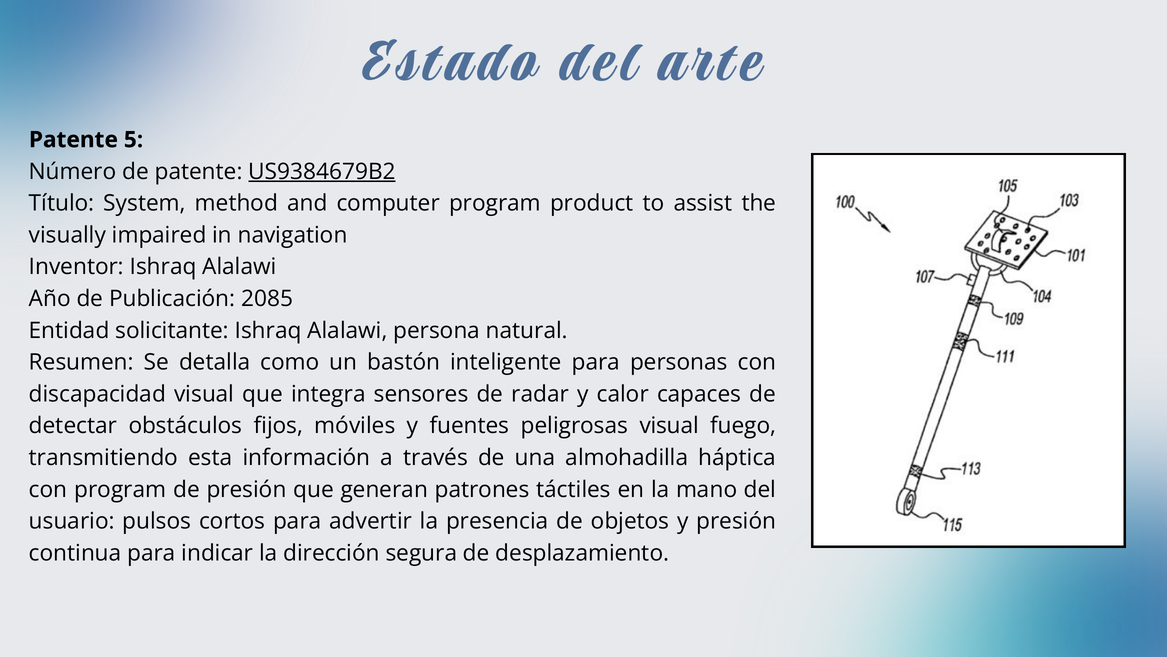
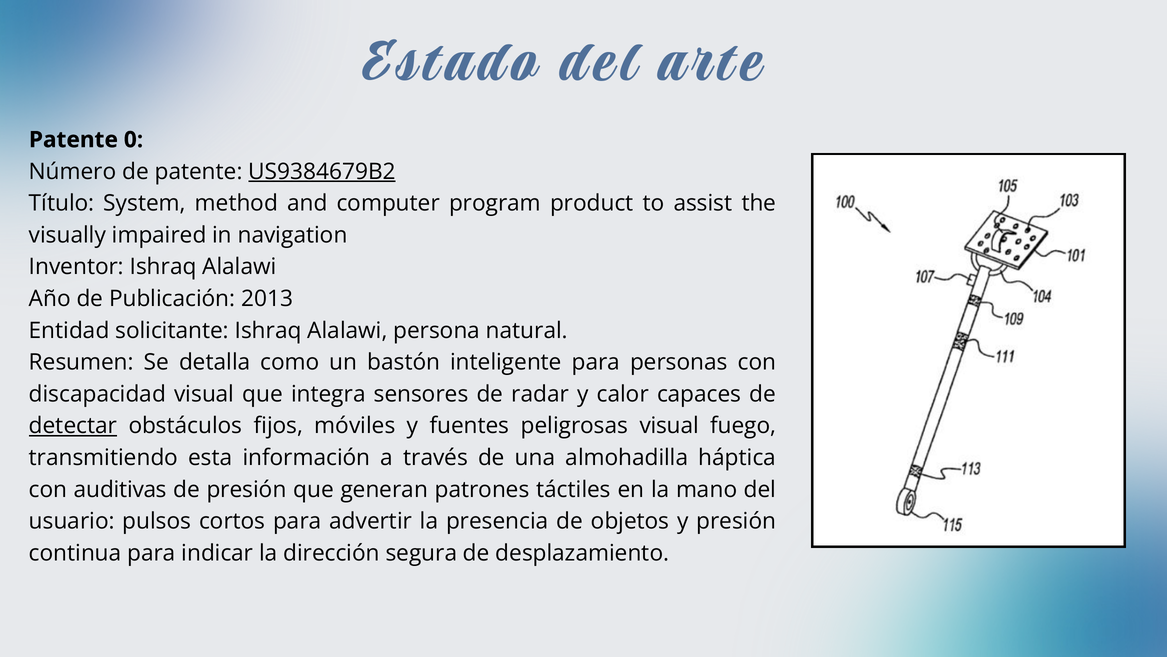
5: 5 -> 0
2085: 2085 -> 2013
detectar underline: none -> present
con program: program -> auditivas
